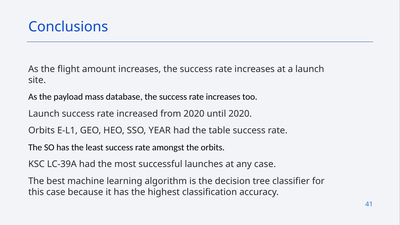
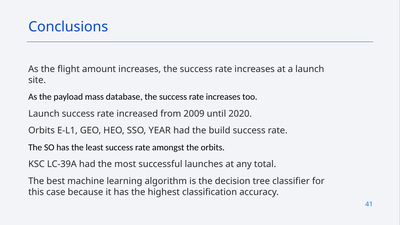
from 2020: 2020 -> 2009
table: table -> build
any case: case -> total
